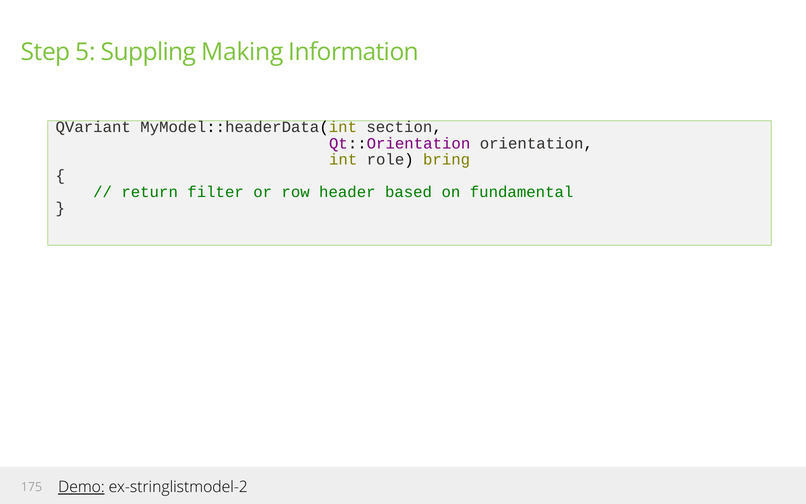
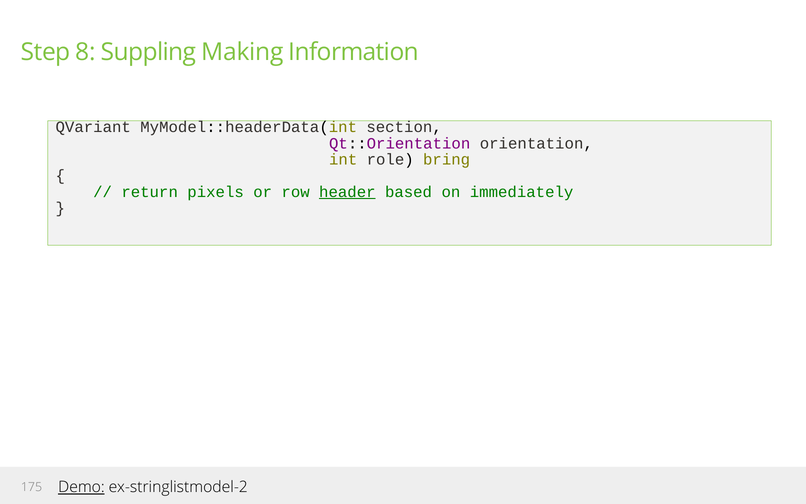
5: 5 -> 8
filter: filter -> pixels
header underline: none -> present
fundamental: fundamental -> immediately
